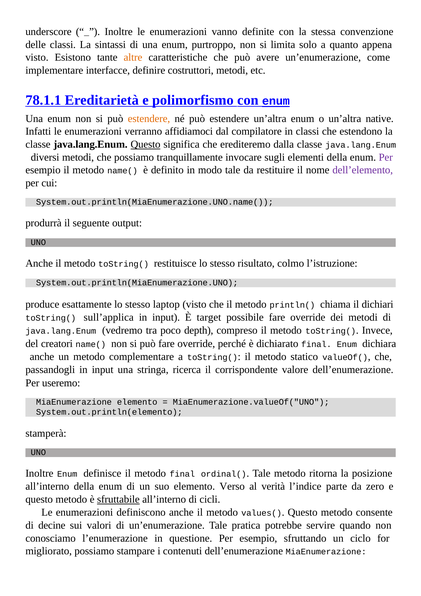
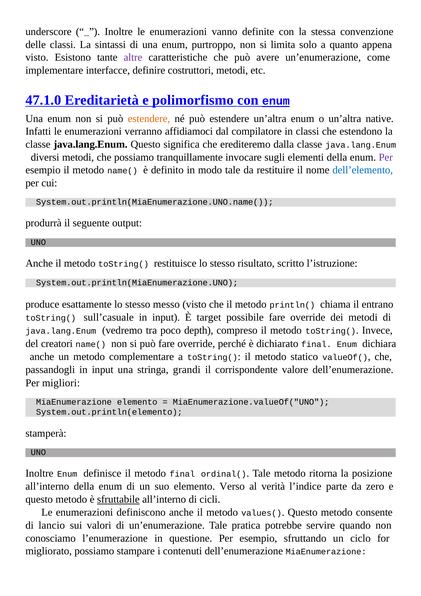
altre colour: orange -> purple
78.1.1: 78.1.1 -> 47.1.0
Questo at (146, 144) underline: present -> none
dell’elemento colour: purple -> blue
colmo: colmo -> scritto
laptop: laptop -> messo
dichiari: dichiari -> entrano
sull’applica: sull’applica -> sull’casuale
ricerca: ricerca -> grandi
useremo: useremo -> migliori
decine: decine -> lancio
